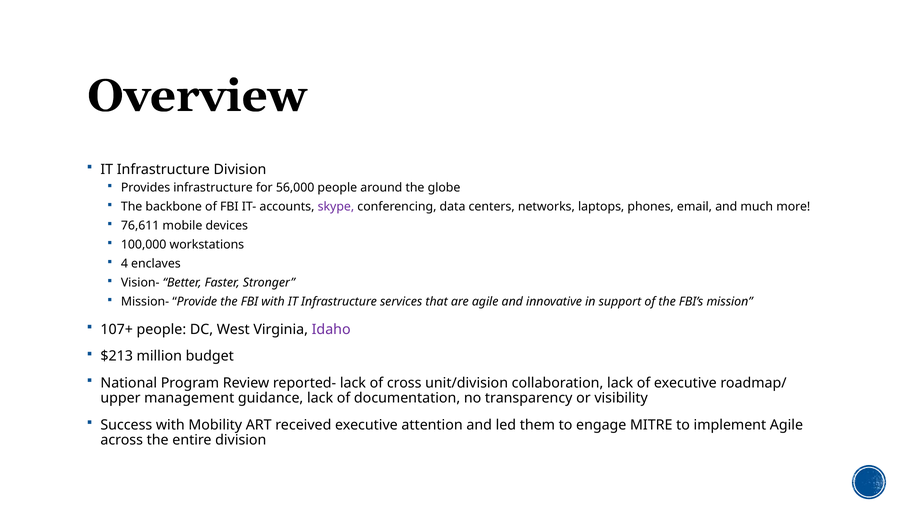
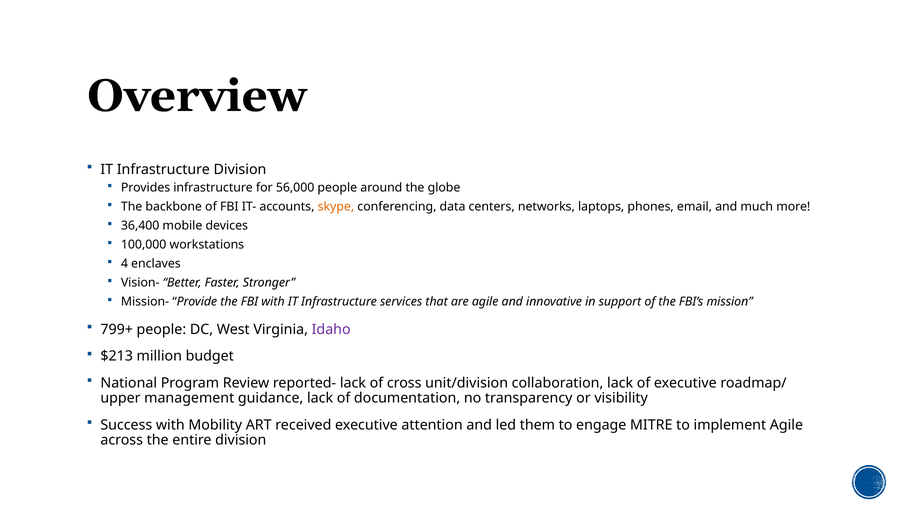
skype colour: purple -> orange
76,611: 76,611 -> 36,400
107+: 107+ -> 799+
